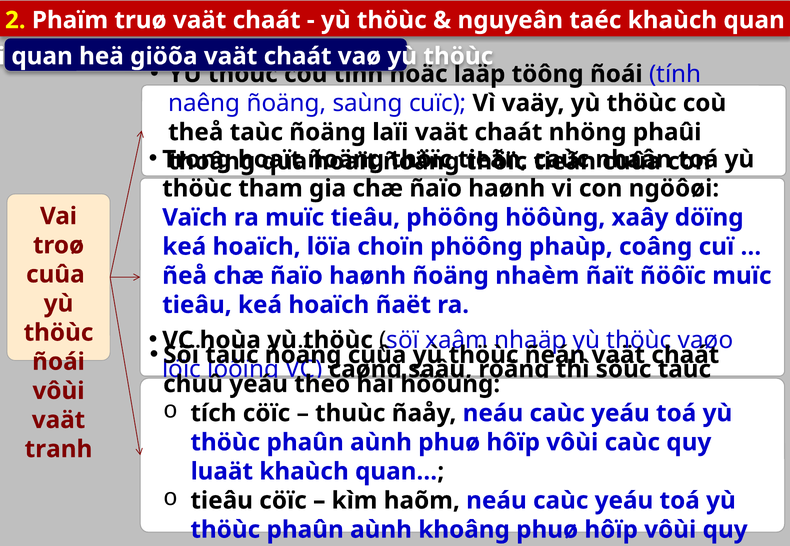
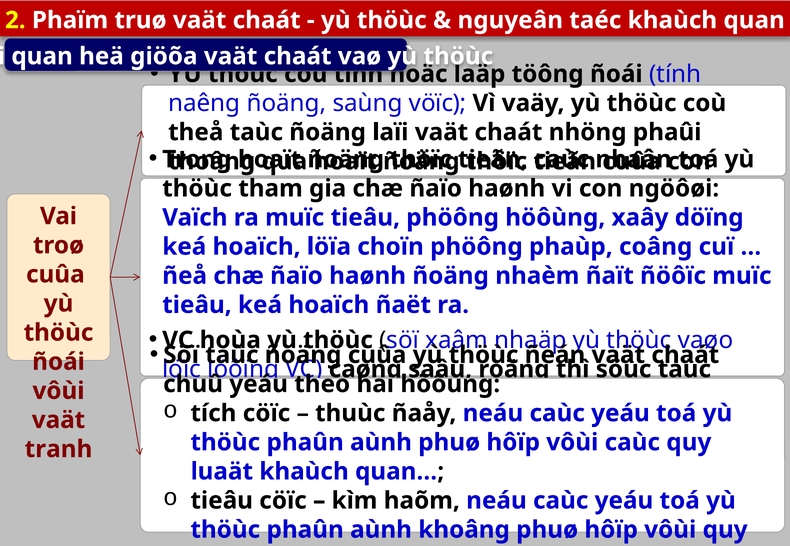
cuïc: cuïc -> vöïc
